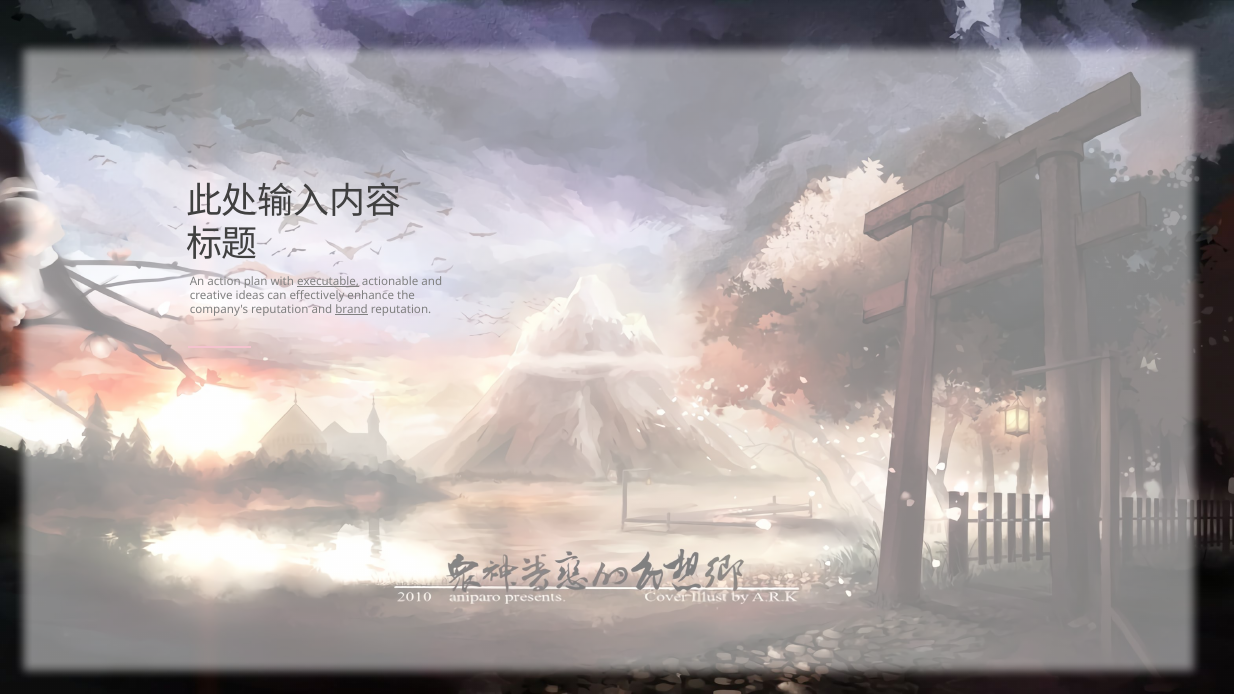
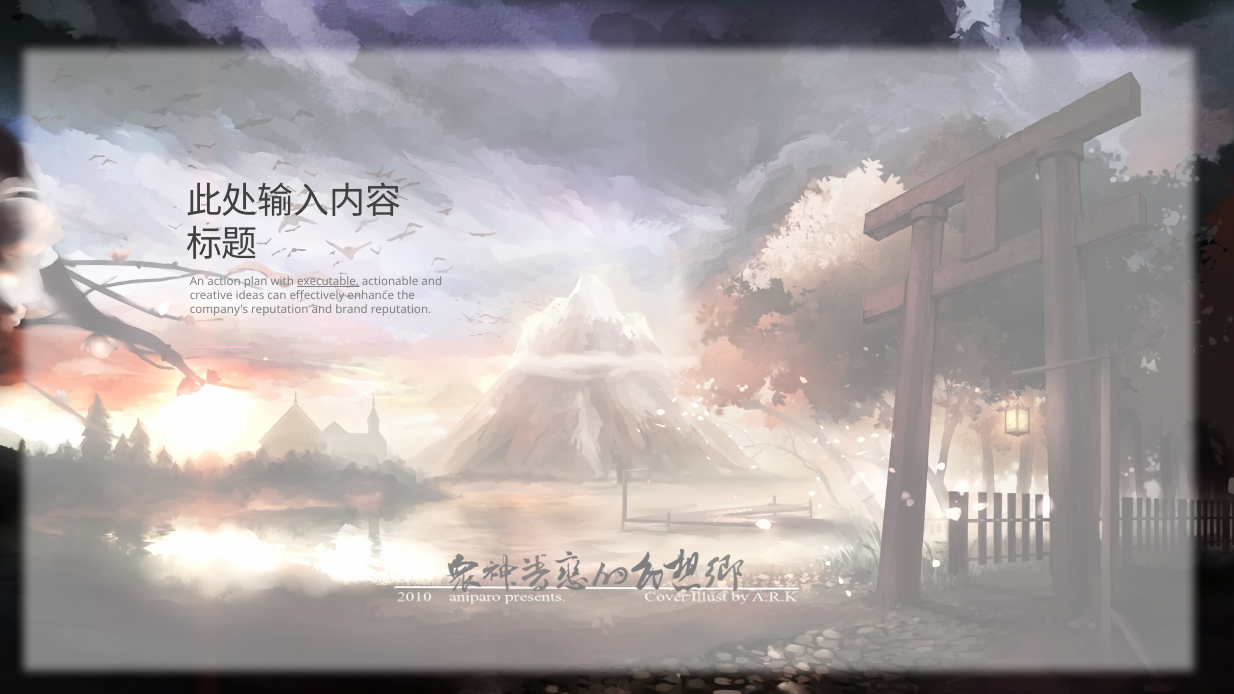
brand underline: present -> none
